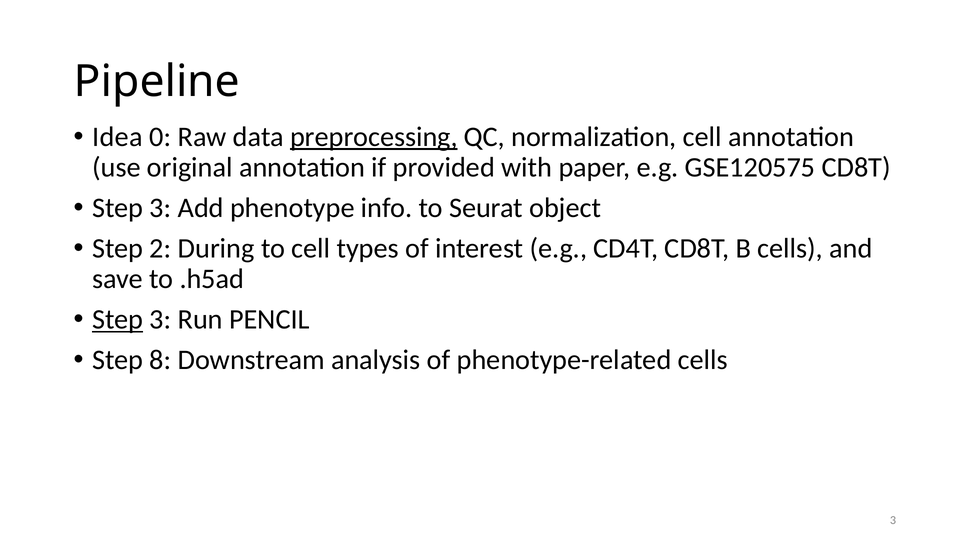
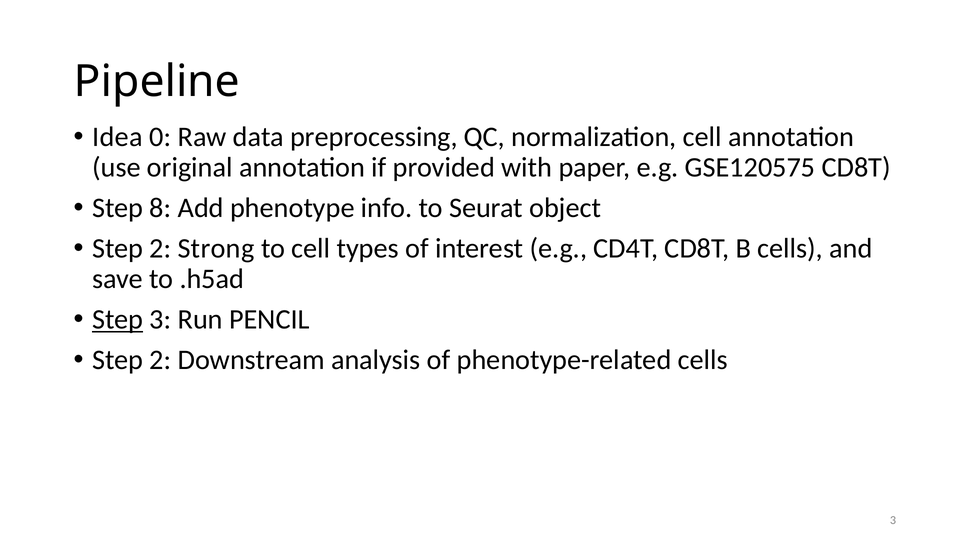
preprocessing underline: present -> none
3 at (160, 208): 3 -> 8
During: During -> Strong
8 at (160, 360): 8 -> 2
